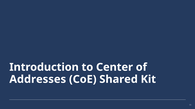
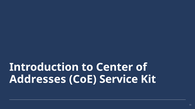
Shared: Shared -> Service
